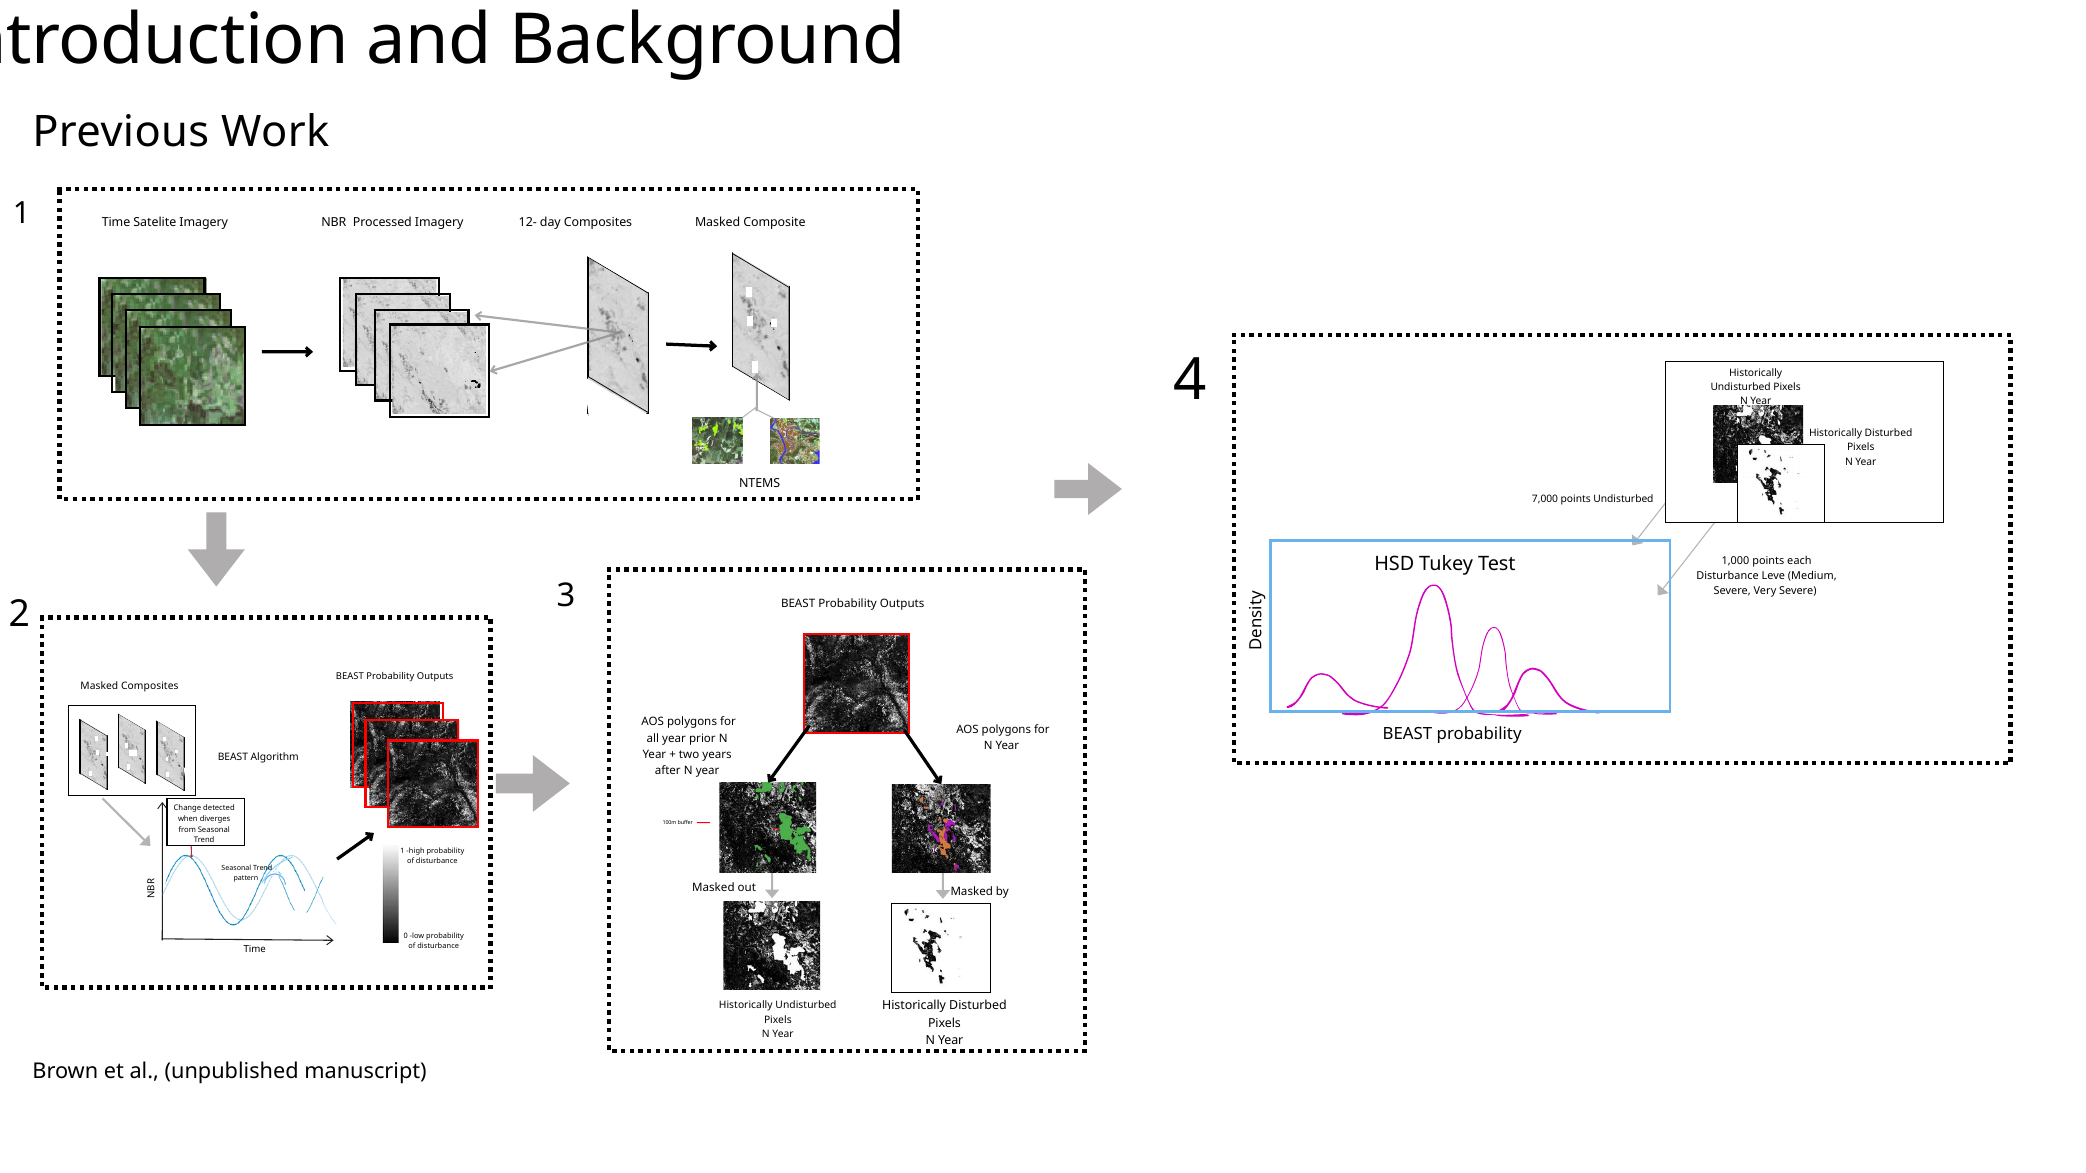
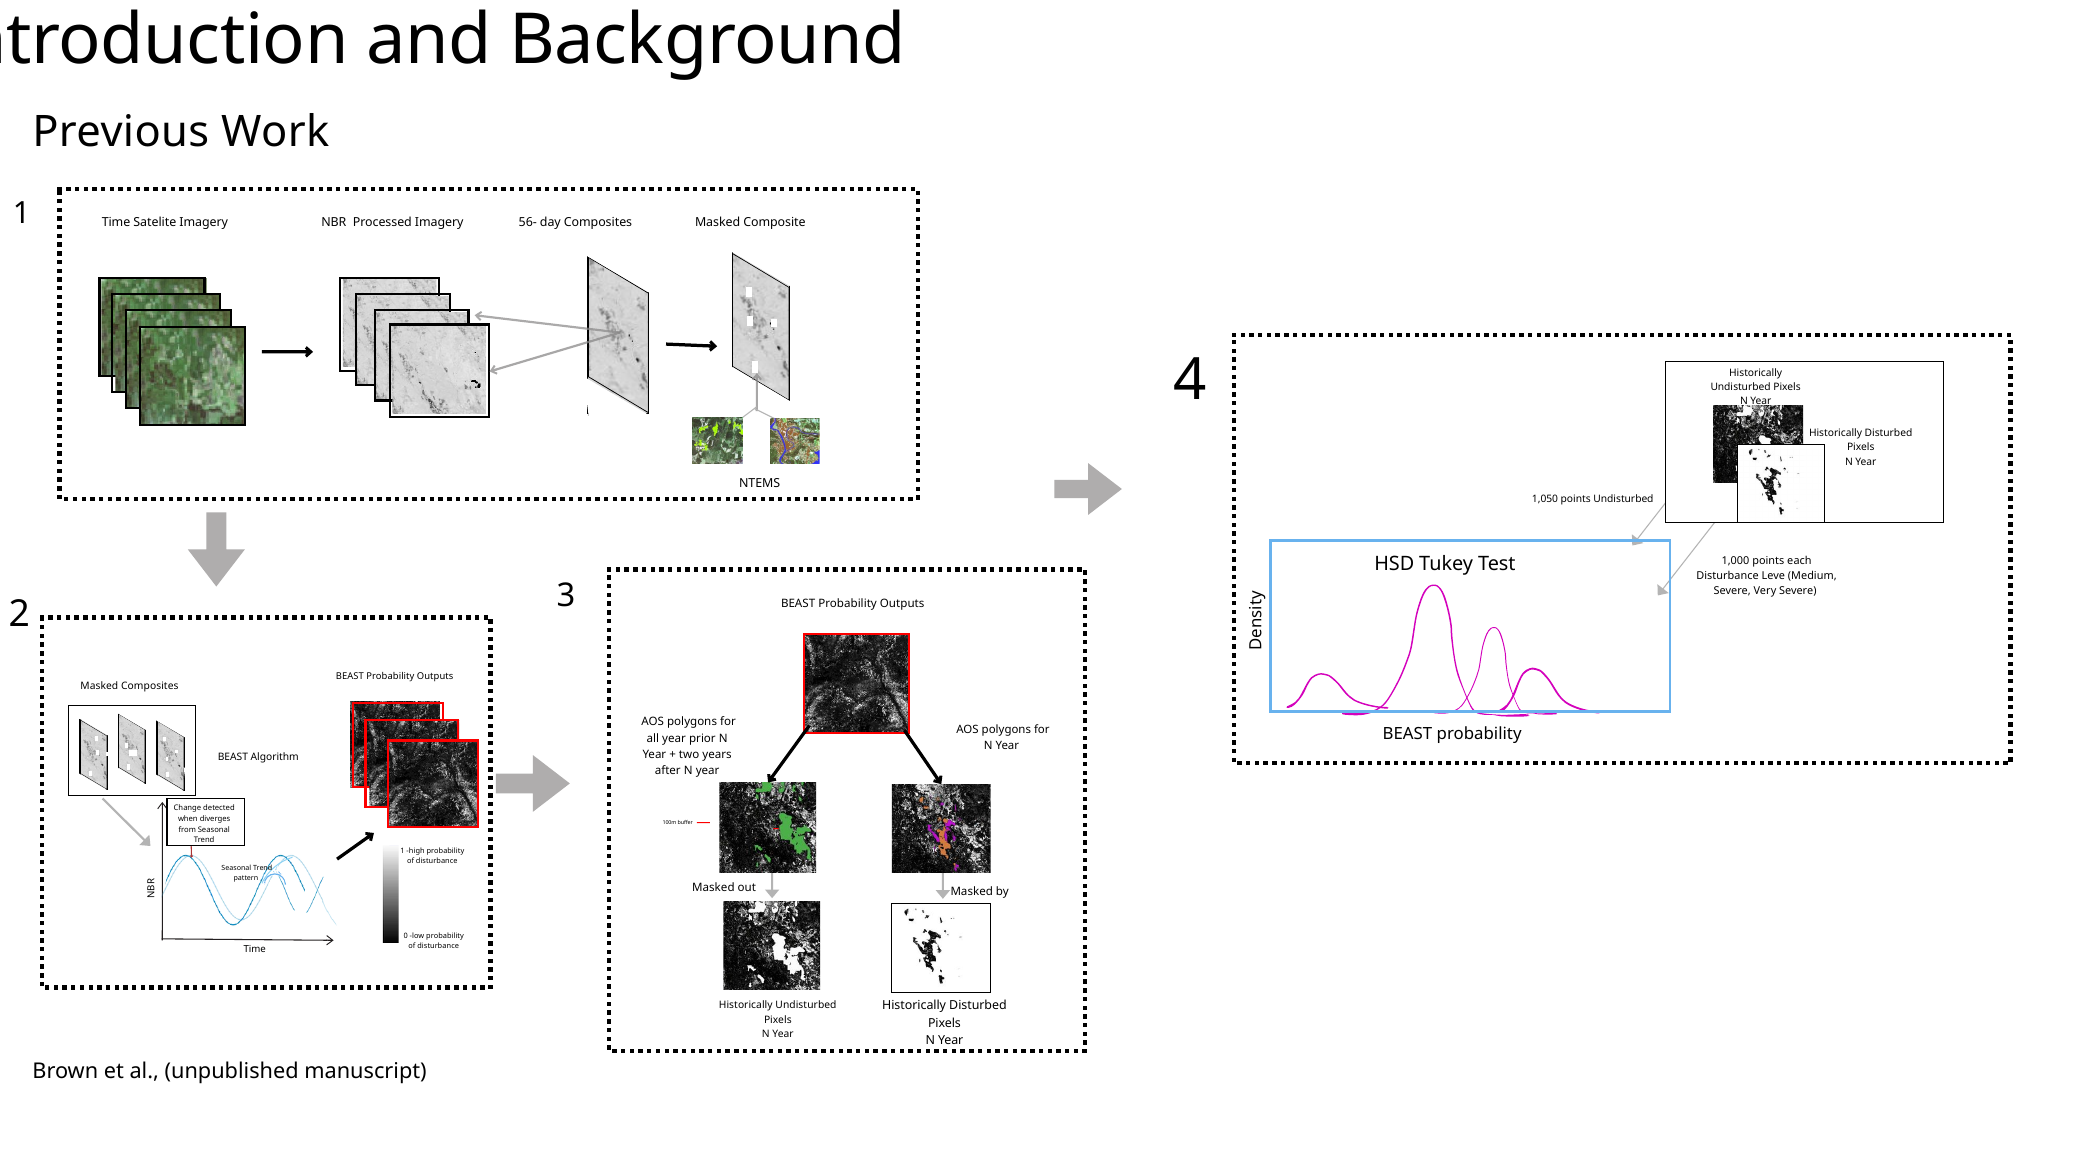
12-: 12- -> 56-
7,000: 7,000 -> 1,050
